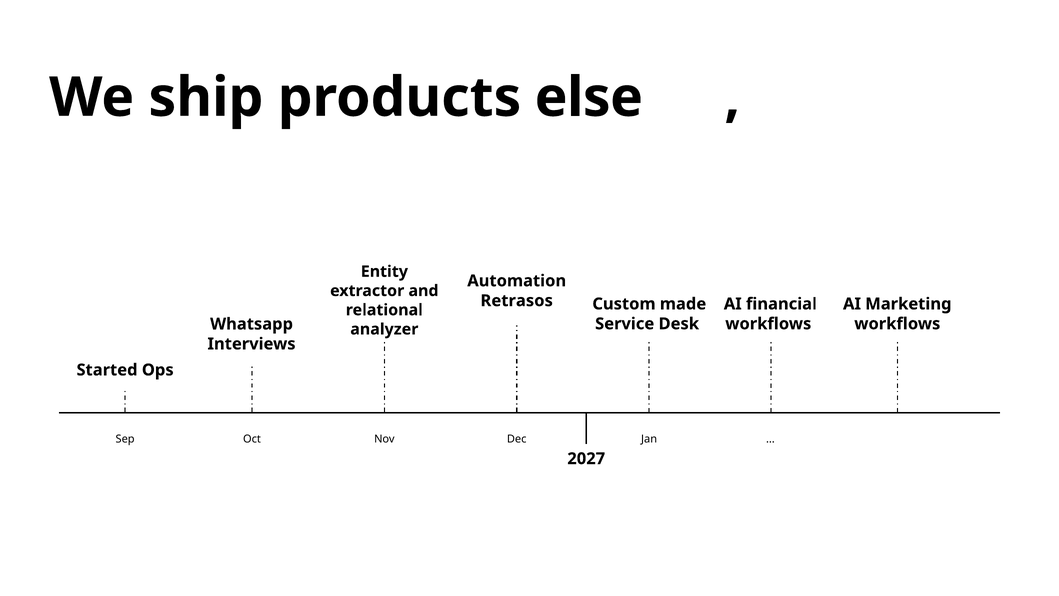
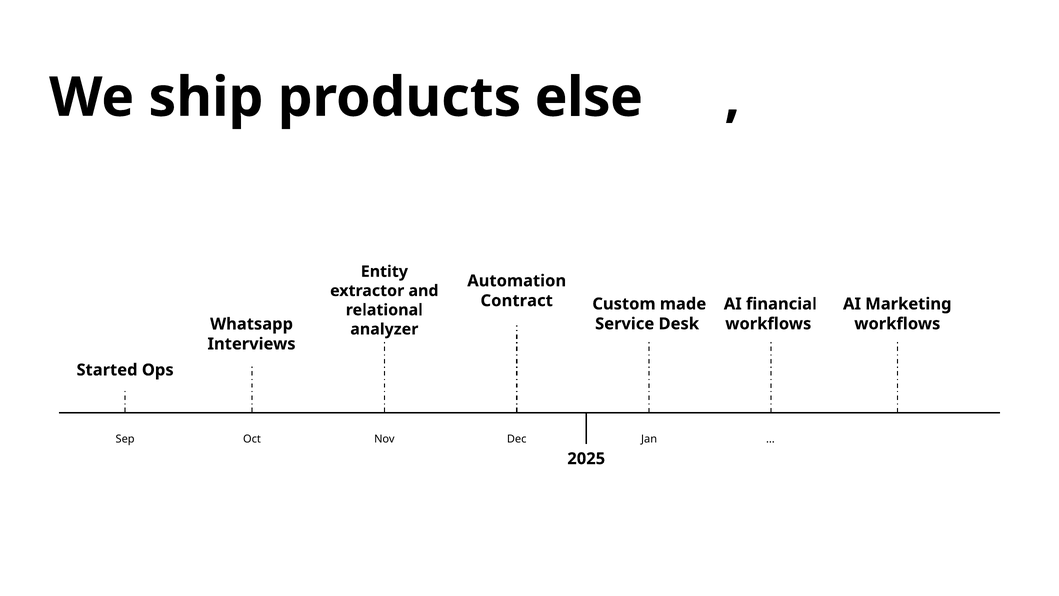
Retrasos: Retrasos -> Contract
2027: 2027 -> 2025
